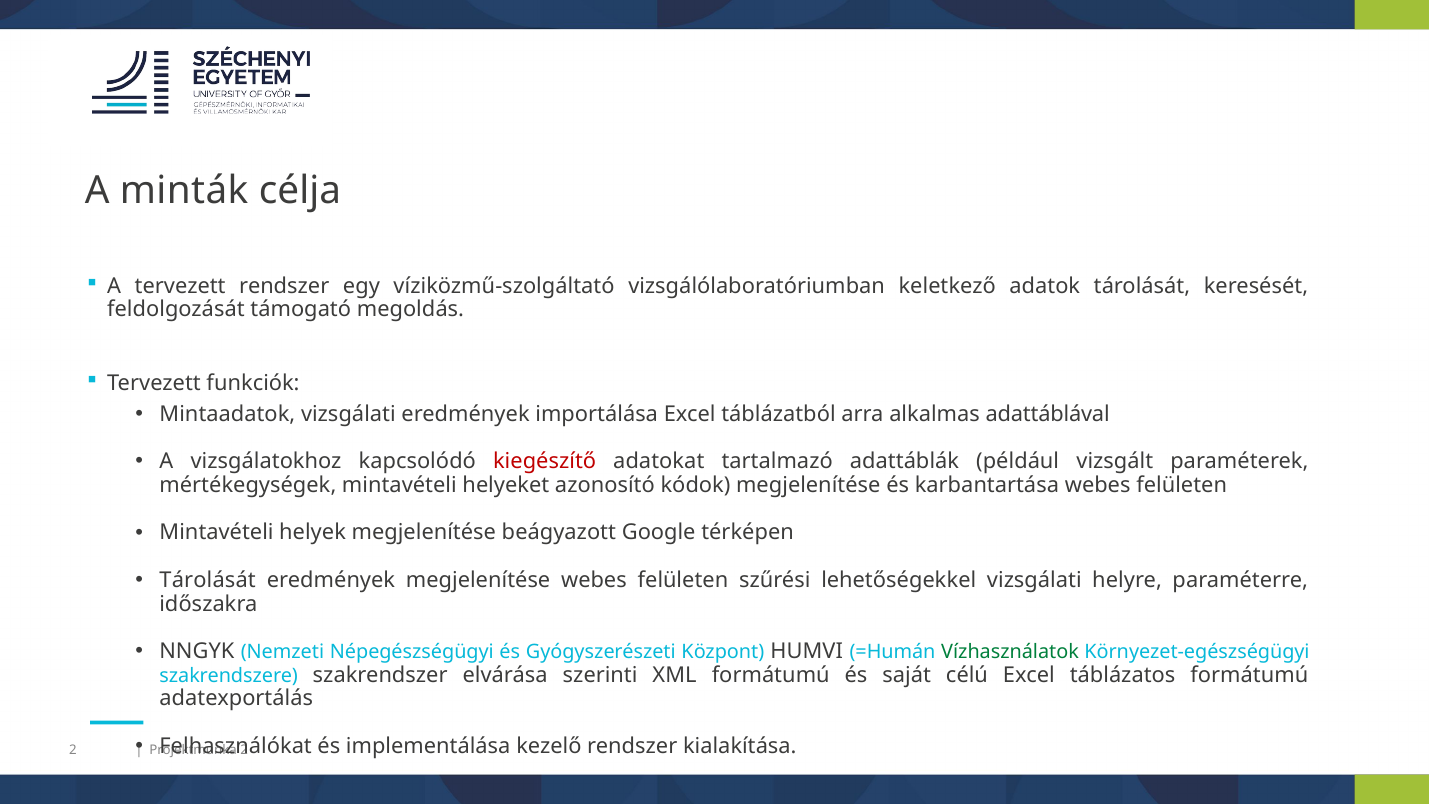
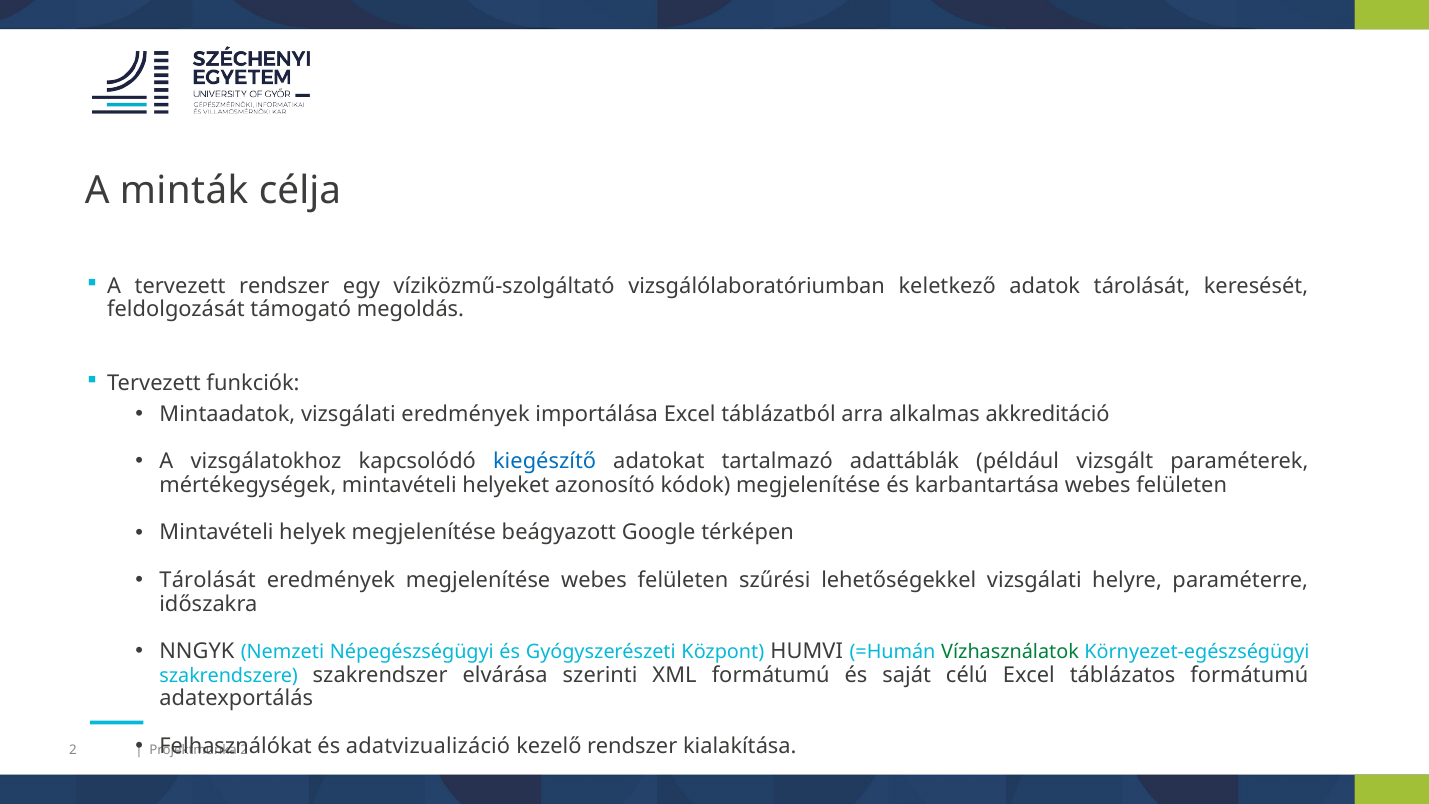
adattáblával: adattáblával -> akkreditáció
kiegészítő colour: red -> blue
implementálása: implementálása -> adatvizualizáció
